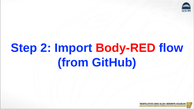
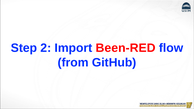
Body-RED: Body-RED -> Been-RED
